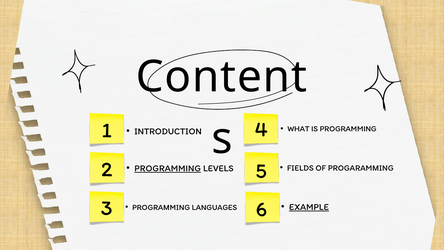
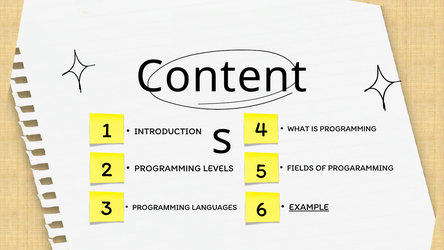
PROGRAMMING at (168, 168) underline: present -> none
